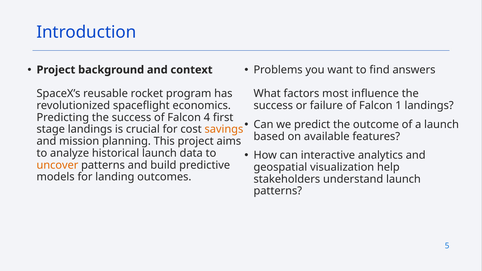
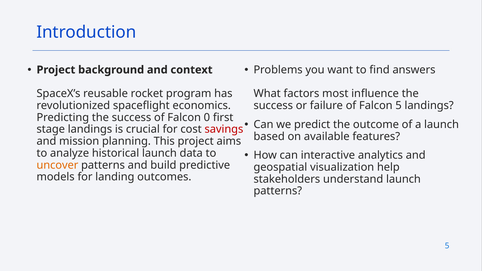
Falcon 1: 1 -> 5
4: 4 -> 0
savings colour: orange -> red
